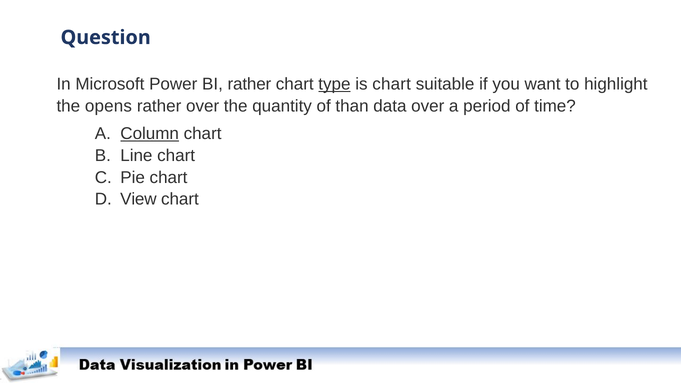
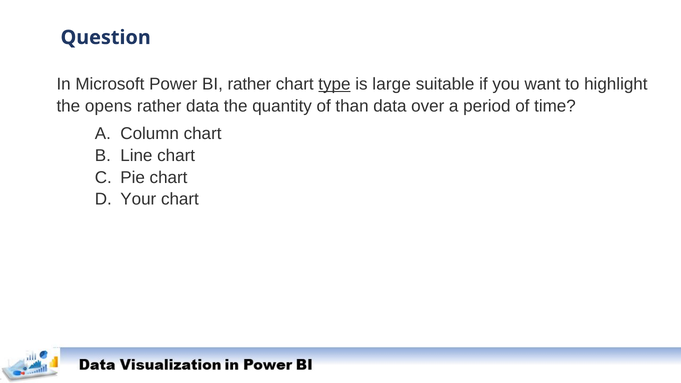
is chart: chart -> large
rather over: over -> data
Column underline: present -> none
View: View -> Your
